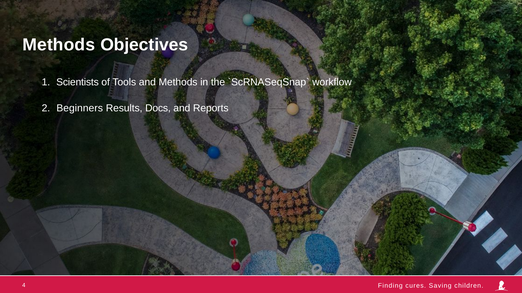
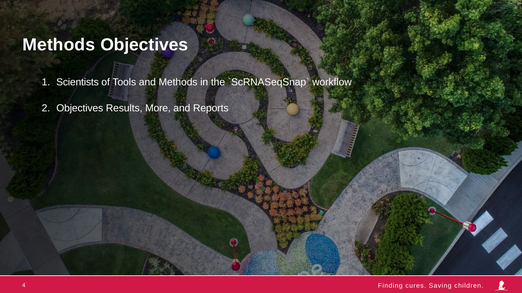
Beginners at (80, 108): Beginners -> Objectives
Docs: Docs -> More
